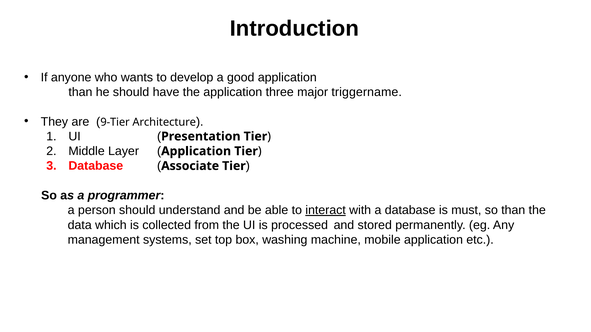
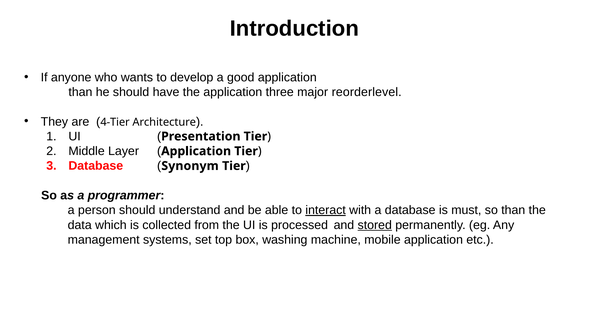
triggername: triggername -> reorderlevel
9-Tier: 9-Tier -> 4-Tier
Associate: Associate -> Synonym
stored underline: none -> present
